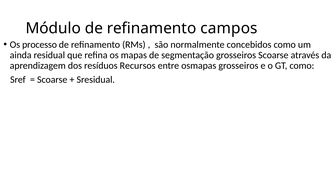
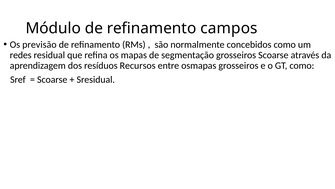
processo: processo -> previsão
ainda: ainda -> redes
